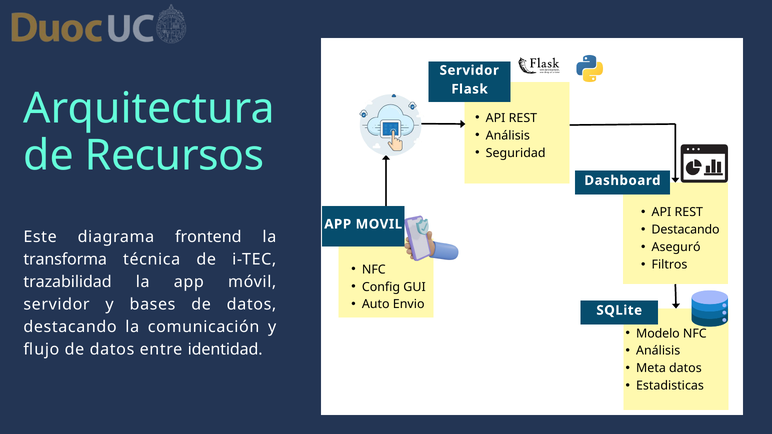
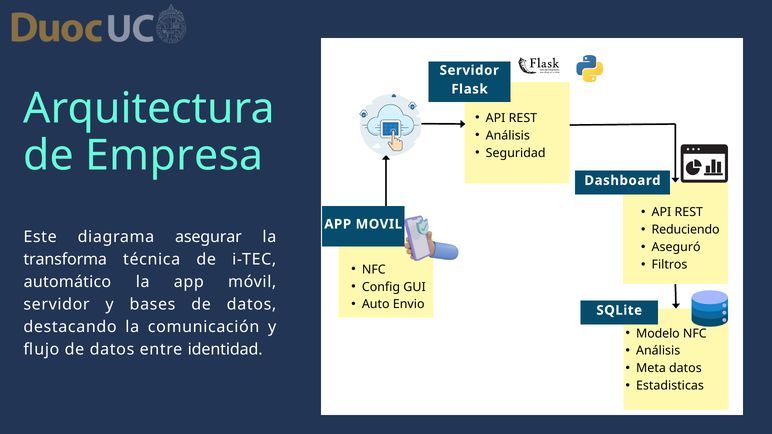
Recursos: Recursos -> Empresa
Destacando at (686, 230): Destacando -> Reduciendo
frontend: frontend -> asegurar
trazabilidad: trazabilidad -> automático
